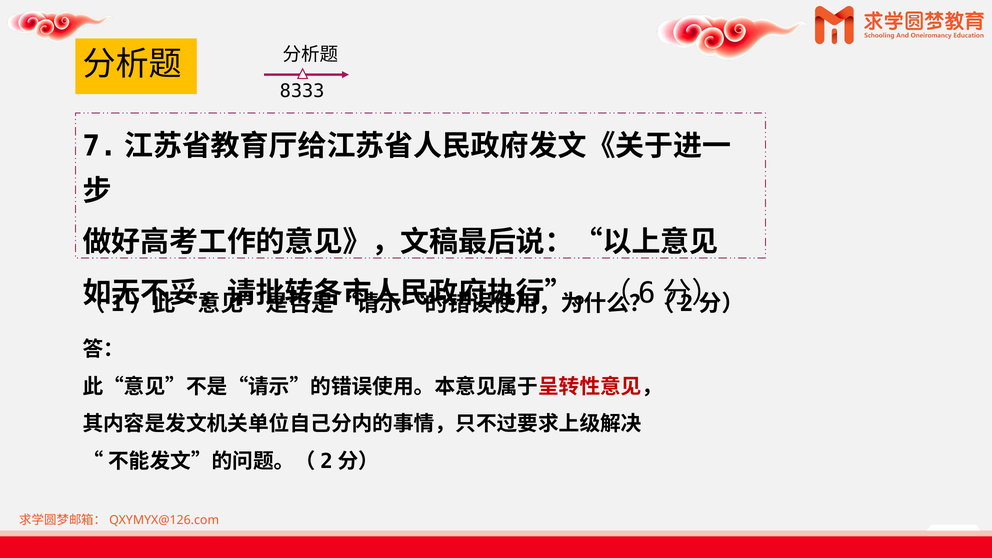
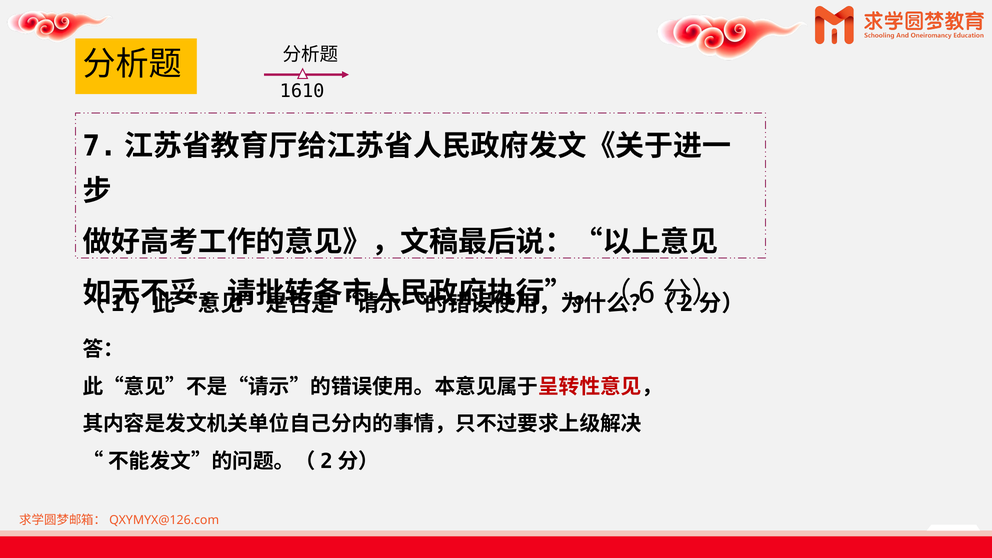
8333: 8333 -> 1610
